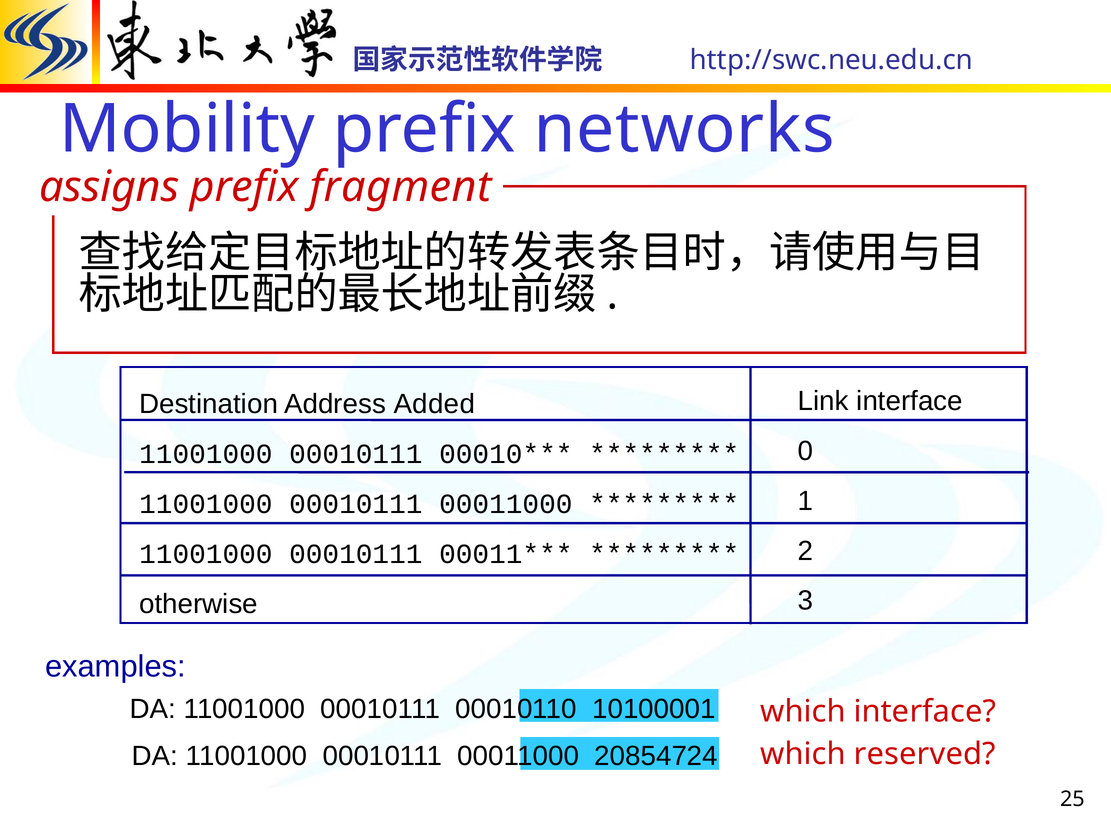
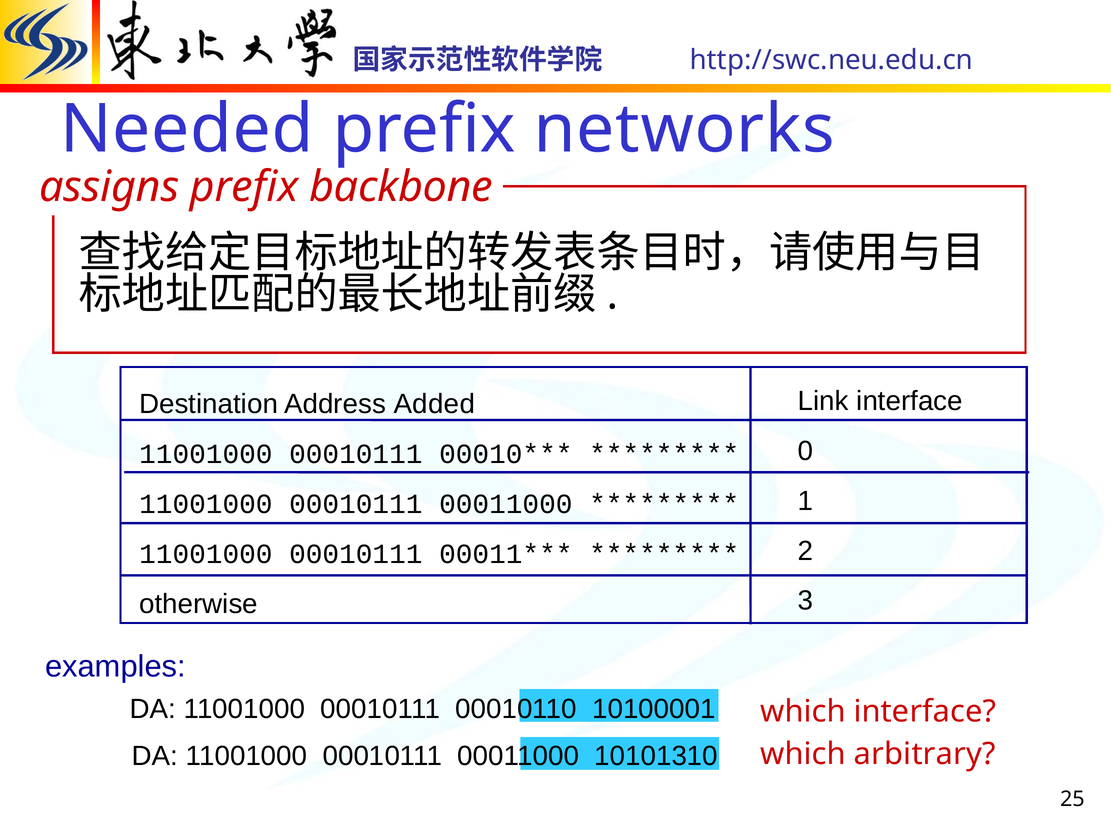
Mobility: Mobility -> Needed
fragment: fragment -> backbone
20854724: 20854724 -> 10101310
reserved: reserved -> arbitrary
